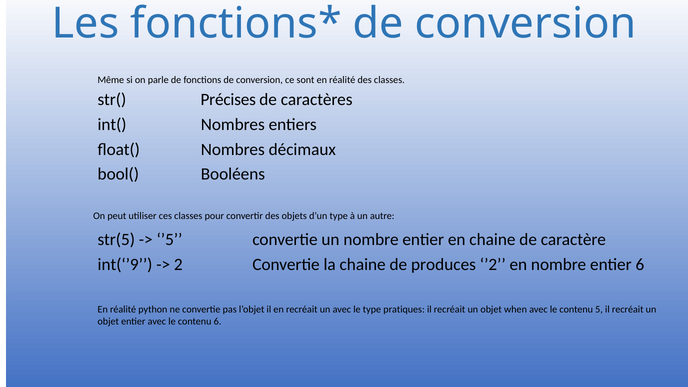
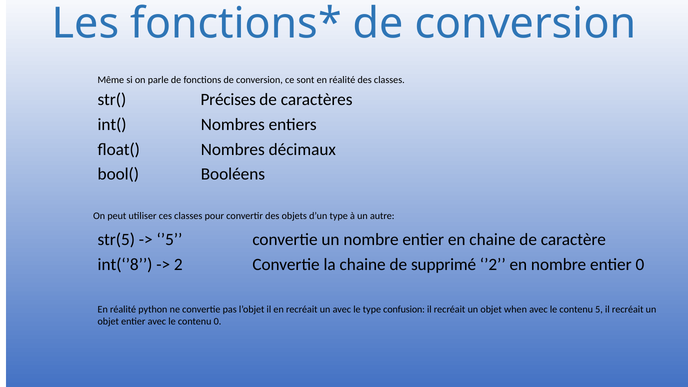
int(‘’9: int(‘’9 -> int(‘’8
produces: produces -> supprimé
entier 6: 6 -> 0
pratiques: pratiques -> confusion
contenu 6: 6 -> 0
